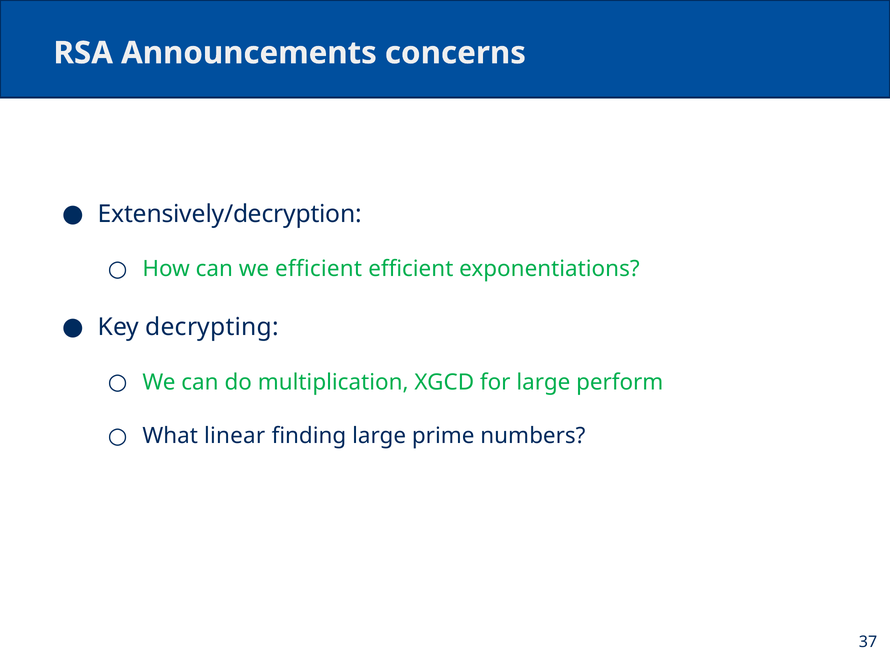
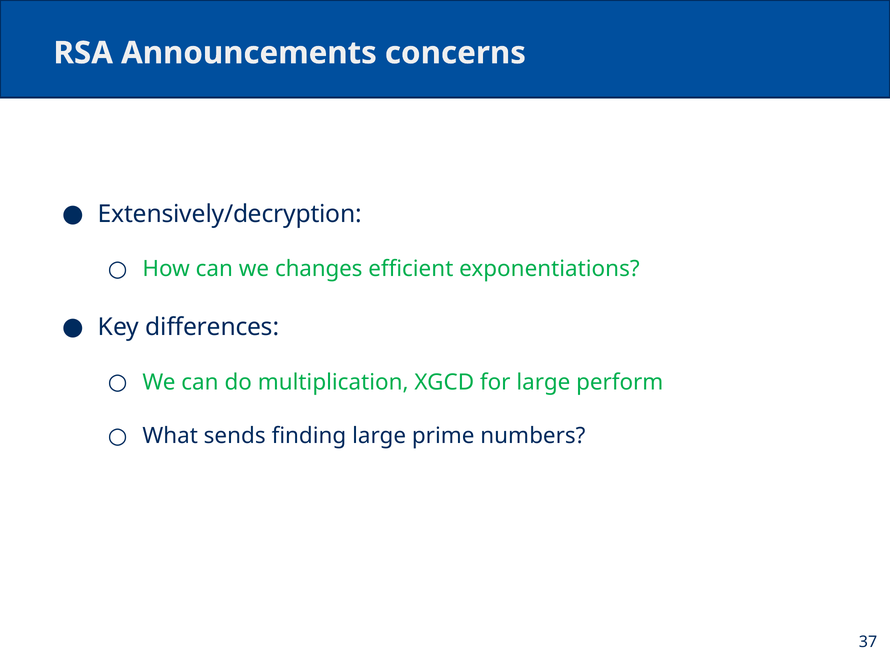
we efficient: efficient -> changes
decrypting: decrypting -> differences
linear: linear -> sends
